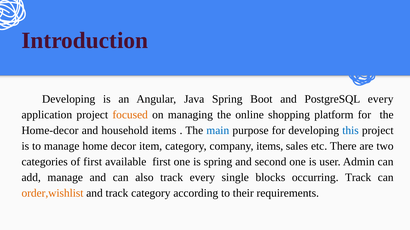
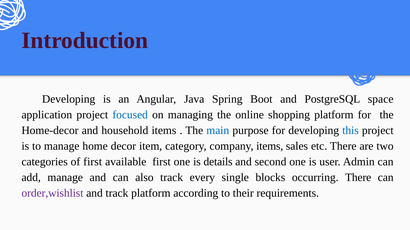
PostgreSQL every: every -> space
focused colour: orange -> blue
is spring: spring -> details
occurring Track: Track -> There
order,wishlist colour: orange -> purple
track category: category -> platform
